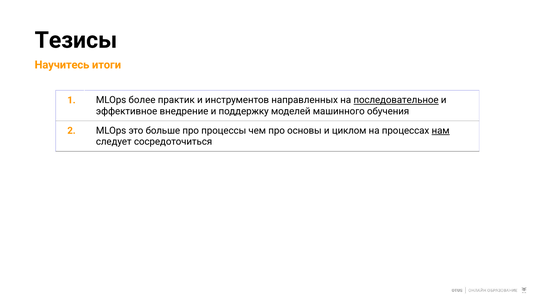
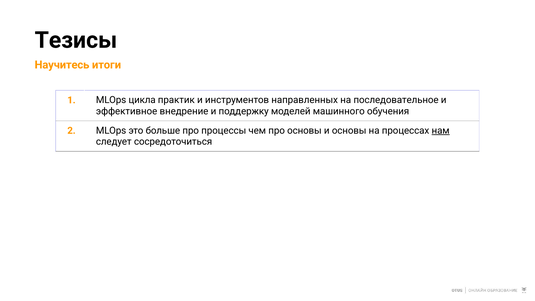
более: более -> цикла
последовательное underline: present -> none
и циклом: циклом -> основы
